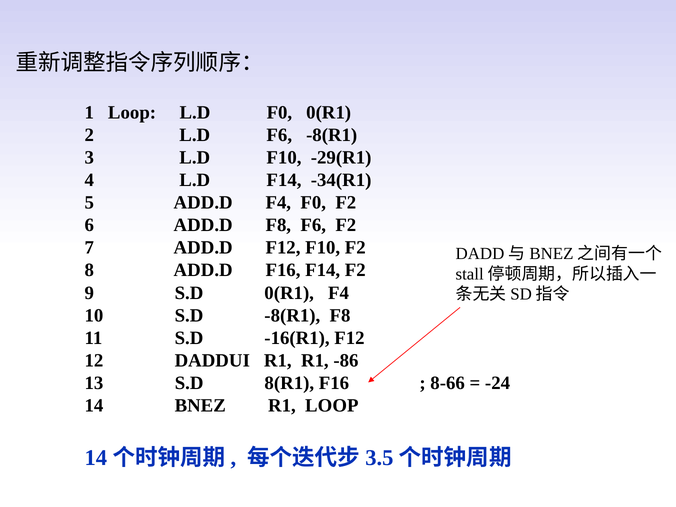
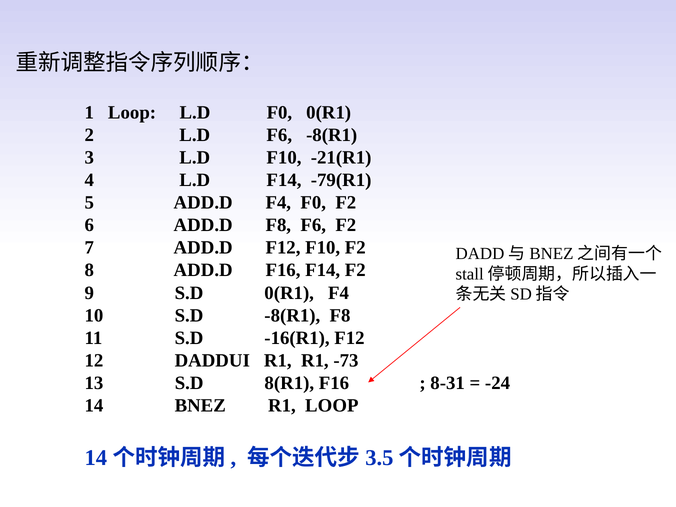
-29(R1: -29(R1 -> -21(R1
-34(R1: -34(R1 -> -79(R1
-86: -86 -> -73
8-66: 8-66 -> 8-31
